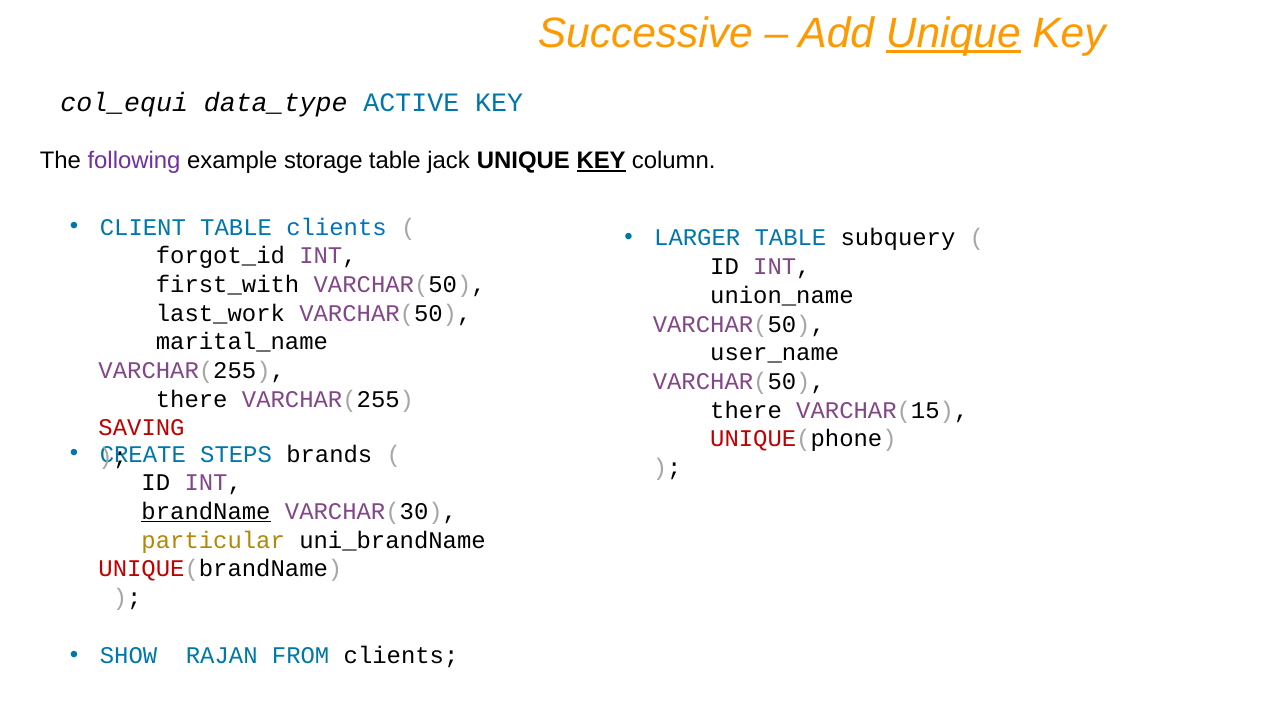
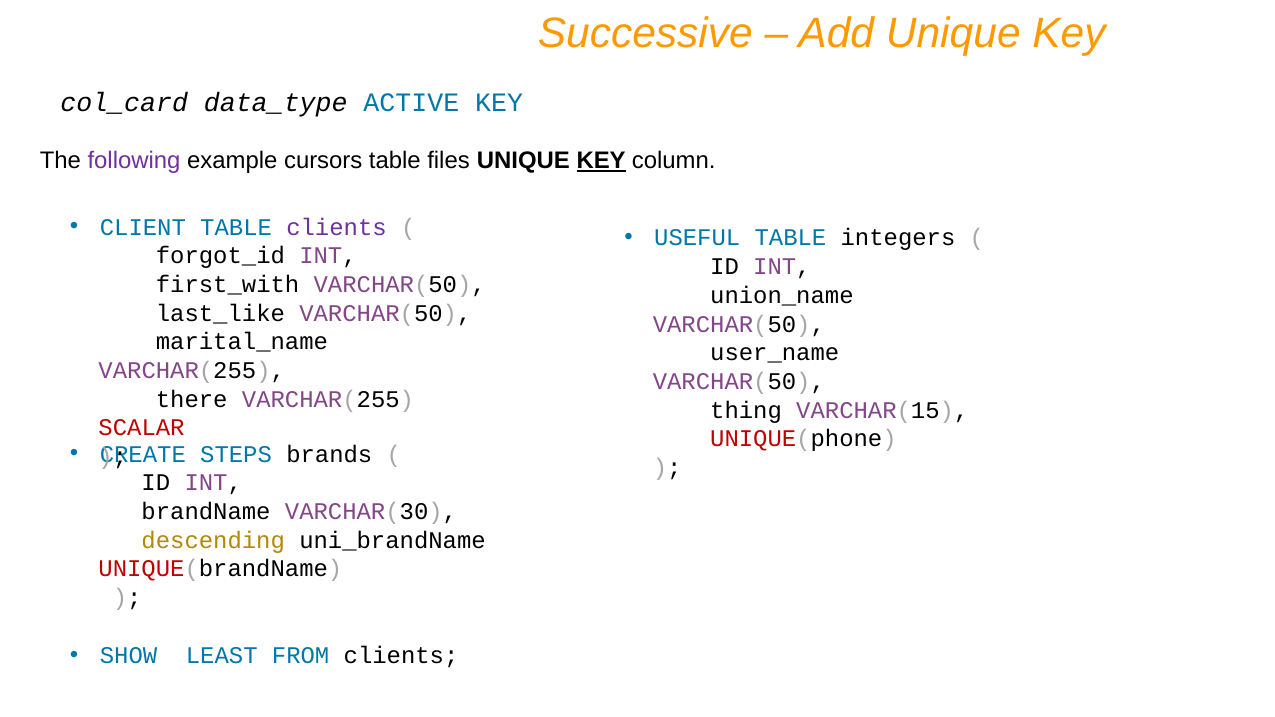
Unique at (953, 33) underline: present -> none
col_equi: col_equi -> col_card
storage: storage -> cursors
jack: jack -> files
clients at (337, 227) colour: blue -> purple
LARGER: LARGER -> USEFUL
subquery: subquery -> integers
last_work: last_work -> last_like
there at (746, 410): there -> thing
SAVING: SAVING -> SCALAR
brandName underline: present -> none
particular: particular -> descending
RAJAN: RAJAN -> LEAST
